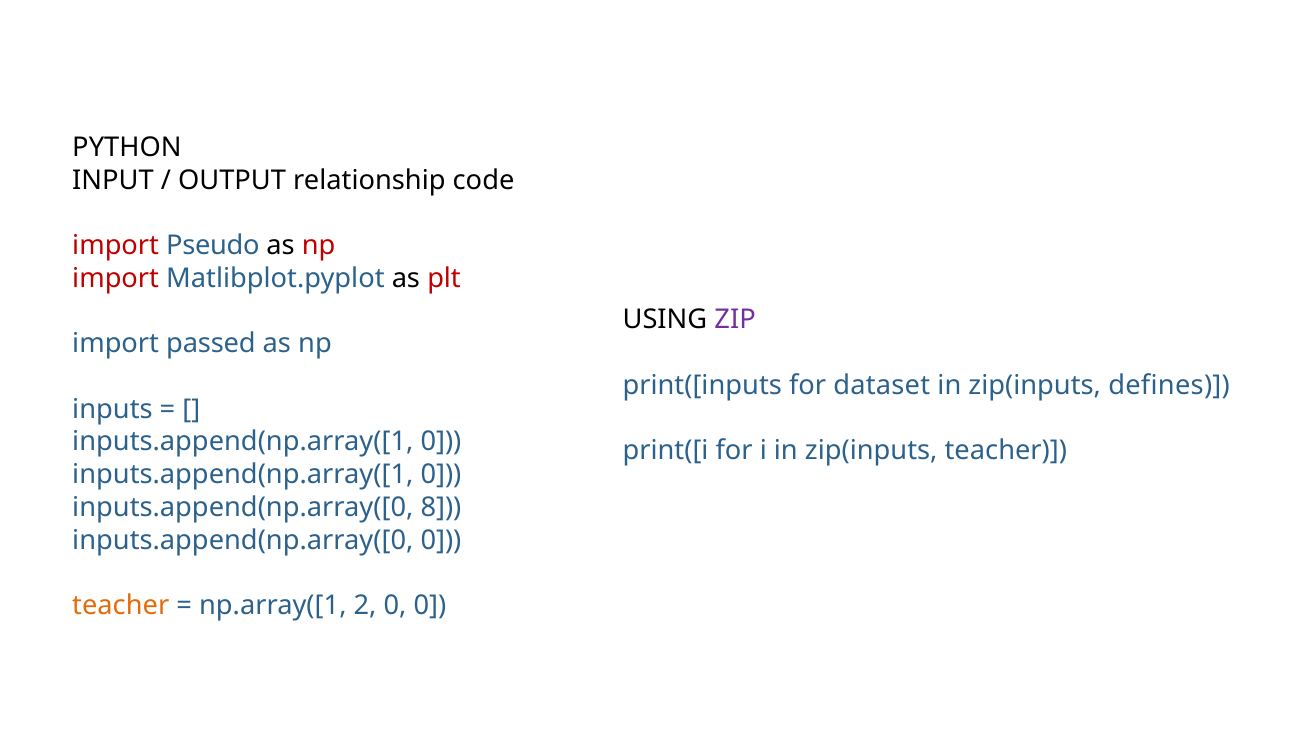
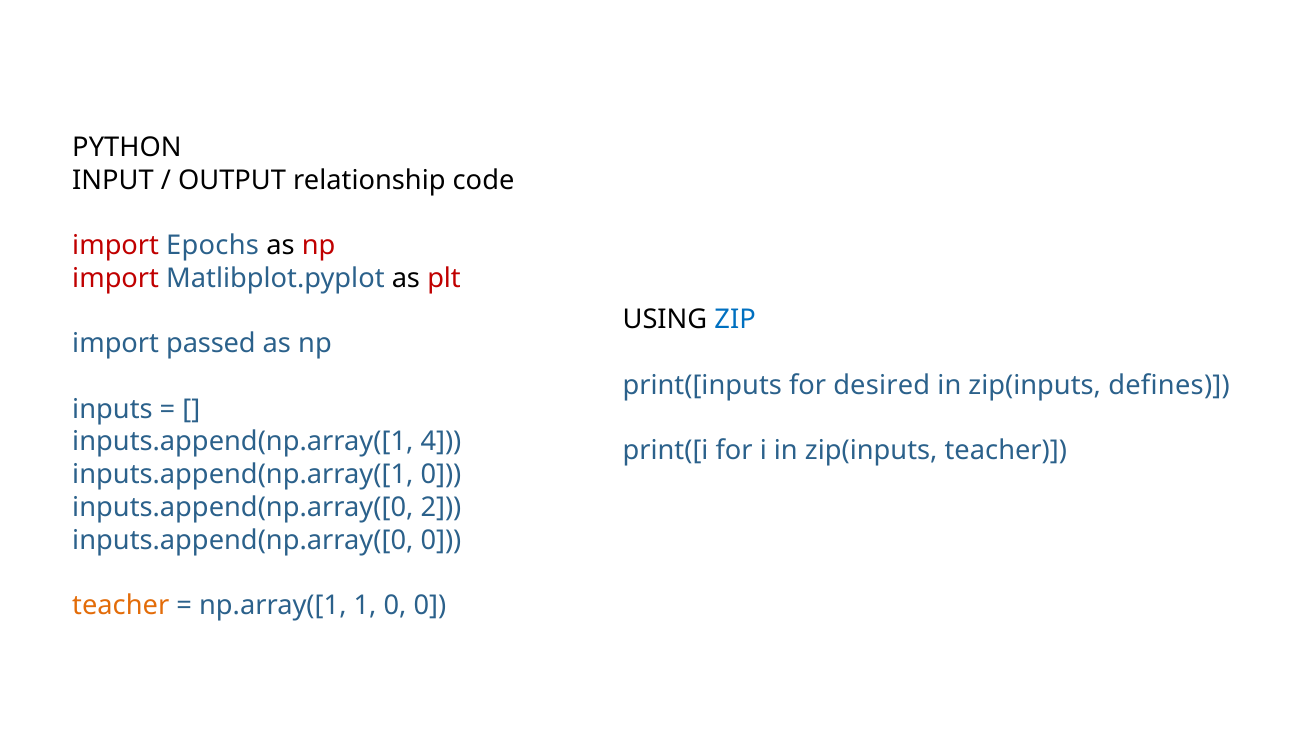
Pseudo: Pseudo -> Epochs
ZIP colour: purple -> blue
dataset: dataset -> desired
0 at (441, 442): 0 -> 4
8: 8 -> 2
2: 2 -> 1
